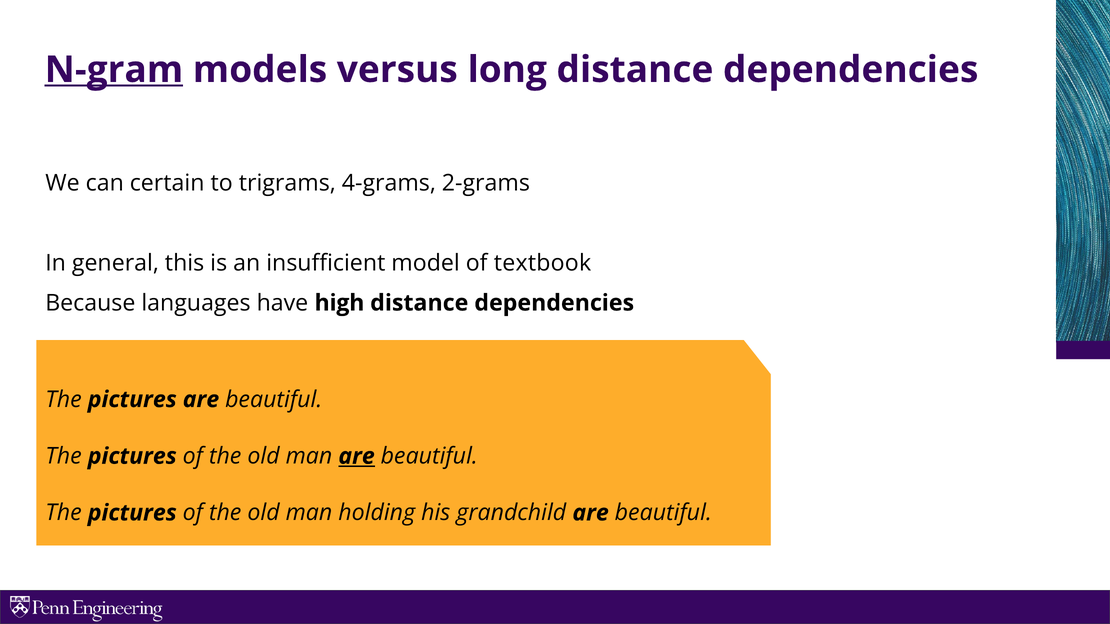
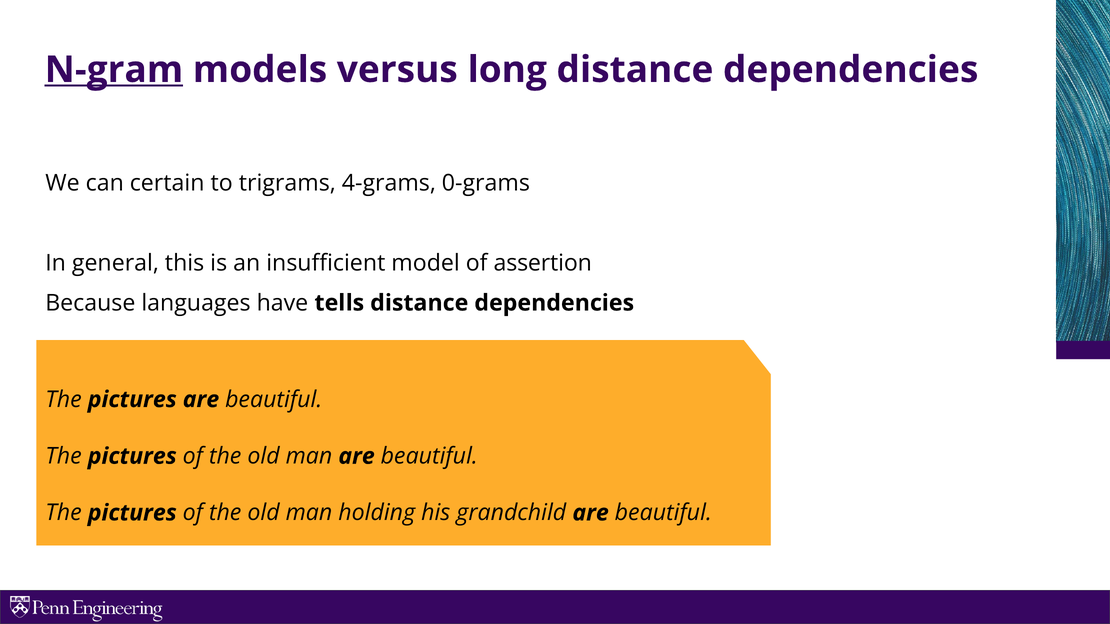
2-grams: 2-grams -> 0-grams
textbook: textbook -> assertion
high: high -> tells
are at (357, 456) underline: present -> none
